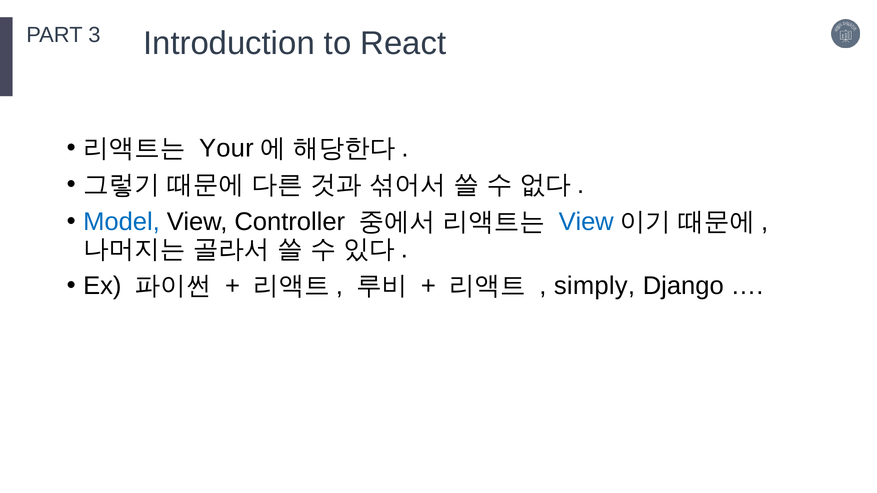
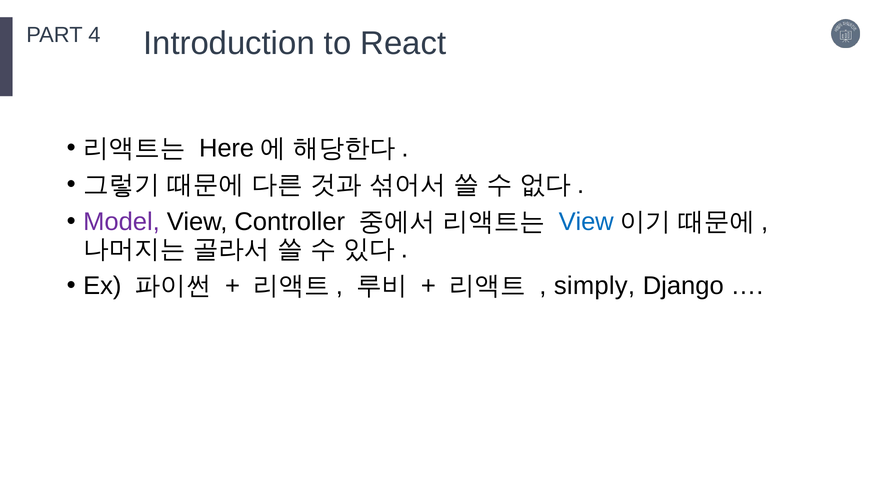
3: 3 -> 4
Your: Your -> Here
Model colour: blue -> purple
